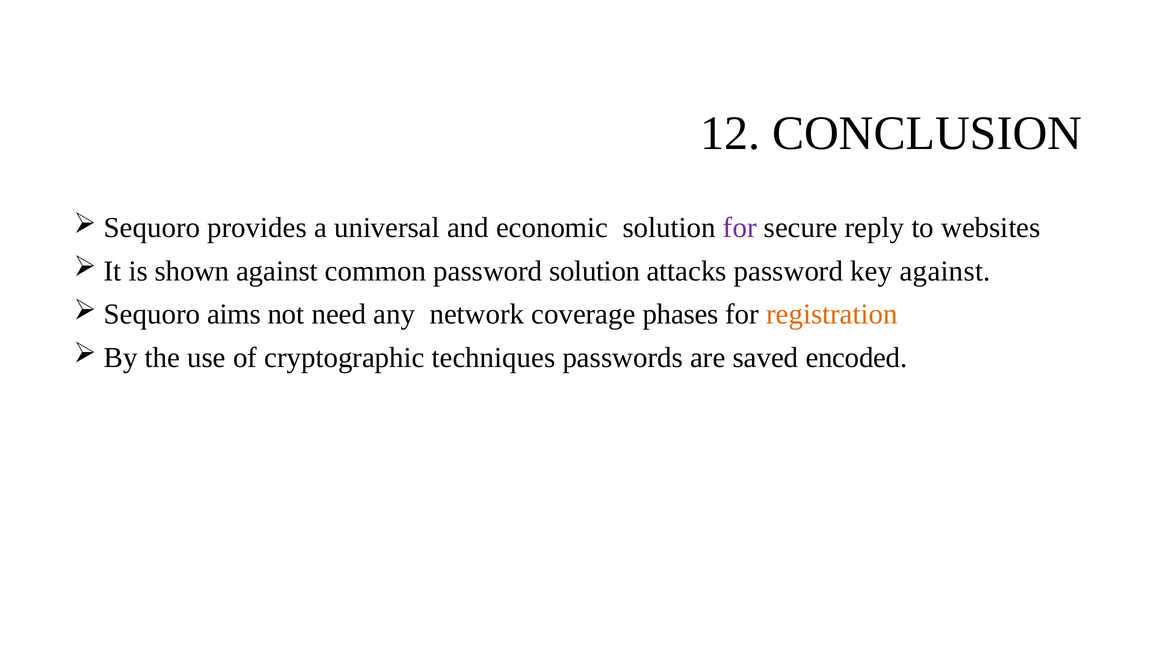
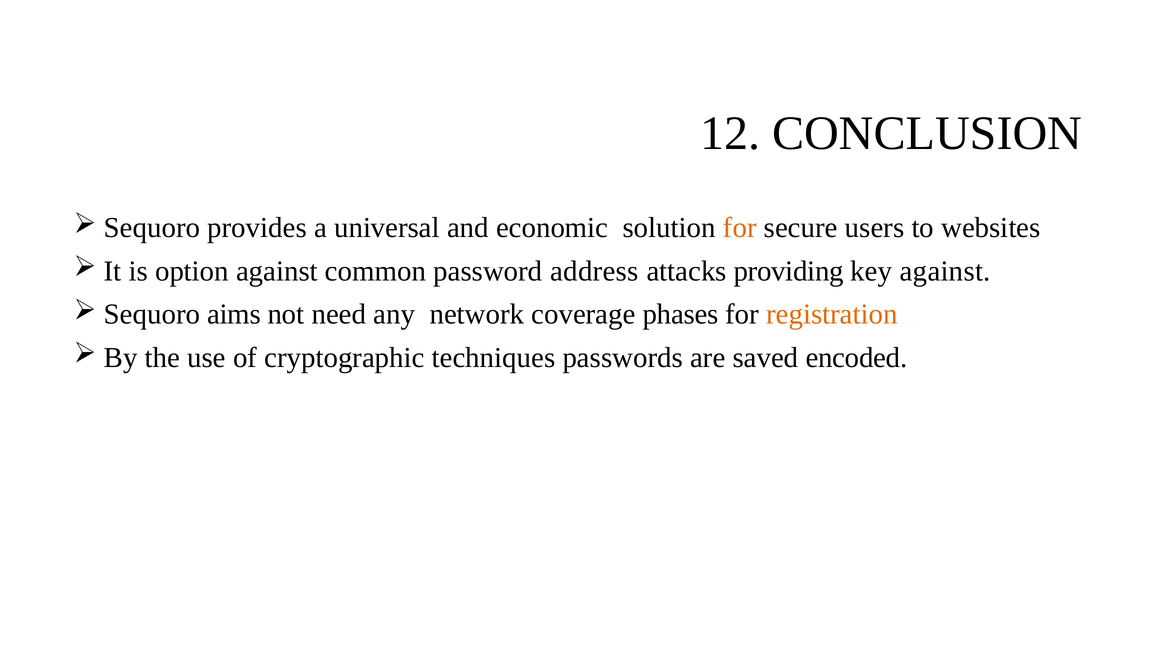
for at (740, 228) colour: purple -> orange
reply: reply -> users
shown: shown -> option
password solution: solution -> address
attacks password: password -> providing
